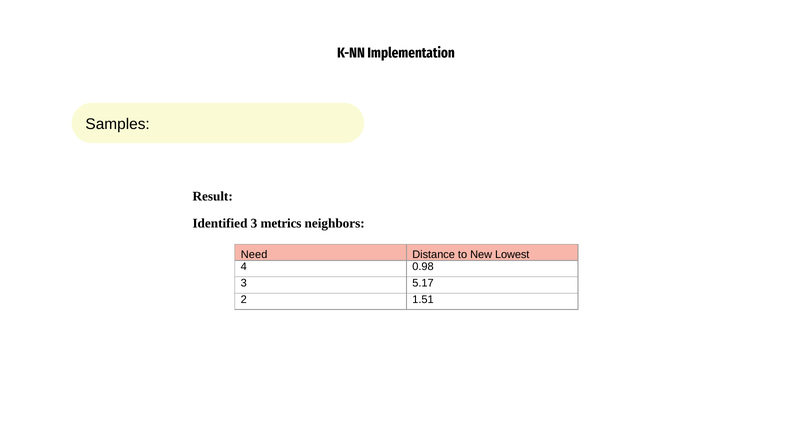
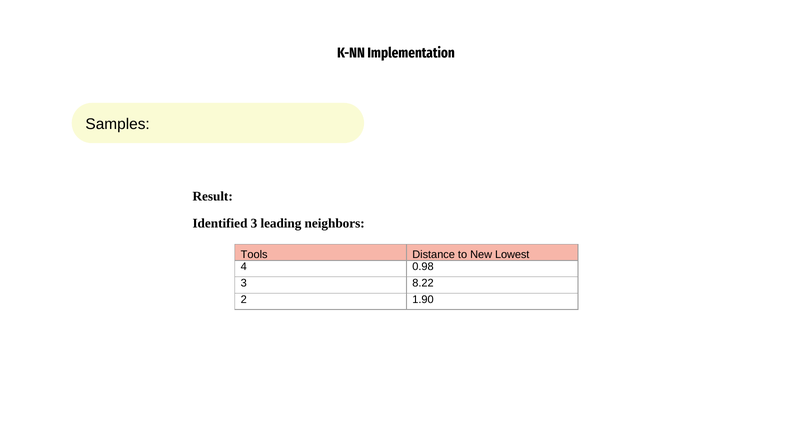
metrics: metrics -> leading
Need: Need -> Tools
5.17: 5.17 -> 8.22
1.51: 1.51 -> 1.90
